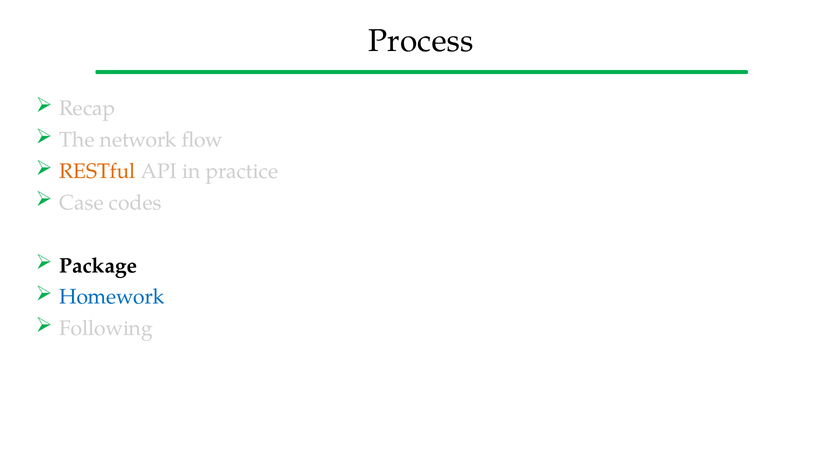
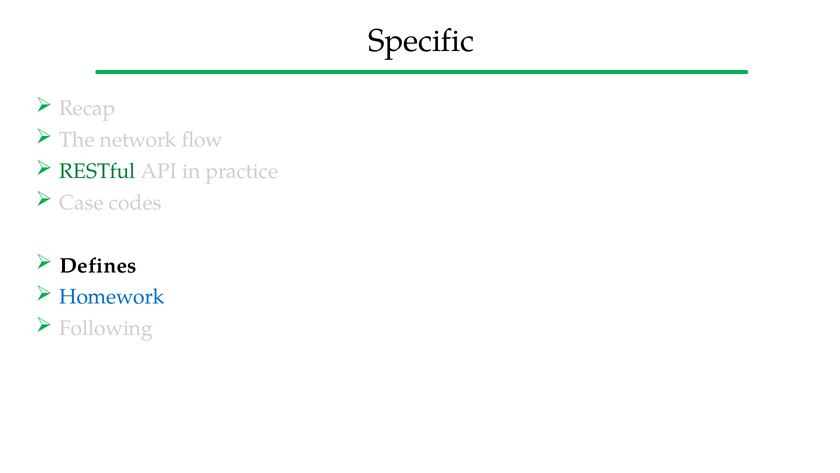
Process: Process -> Specific
RESTful colour: orange -> green
Package: Package -> Defines
